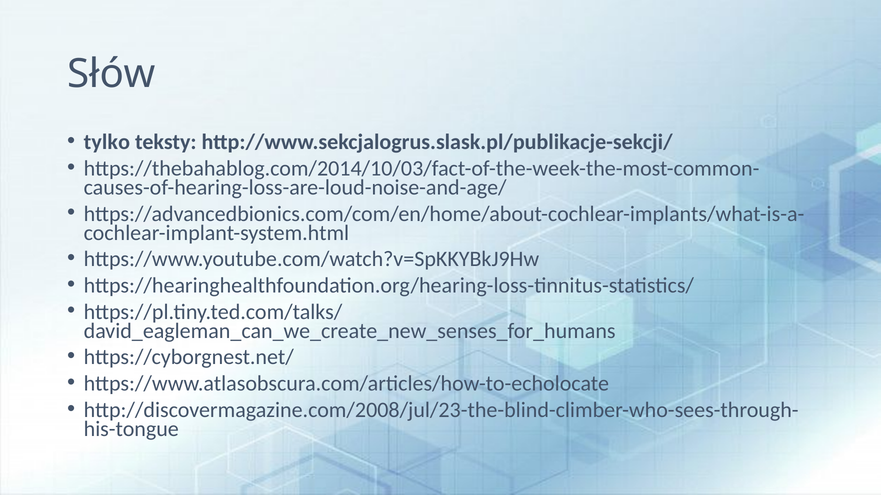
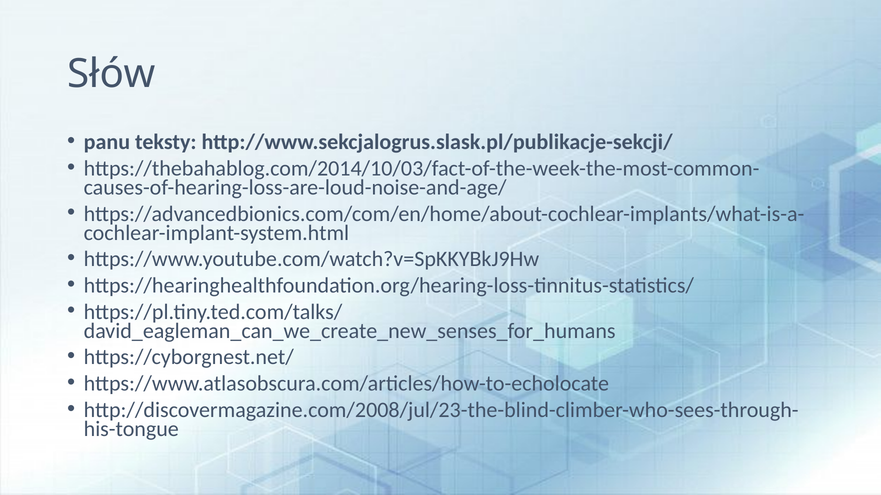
tylko: tylko -> panu
